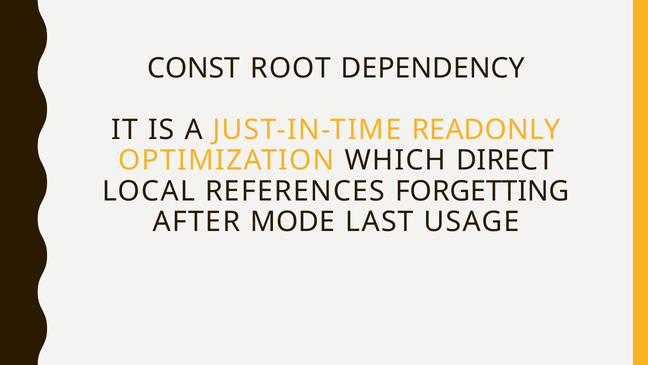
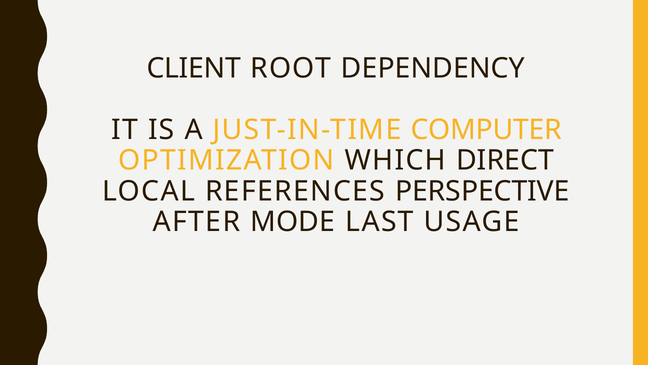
CONST: CONST -> CLIENT
READONLY: READONLY -> COMPUTER
FORGETTING: FORGETTING -> PERSPECTIVE
